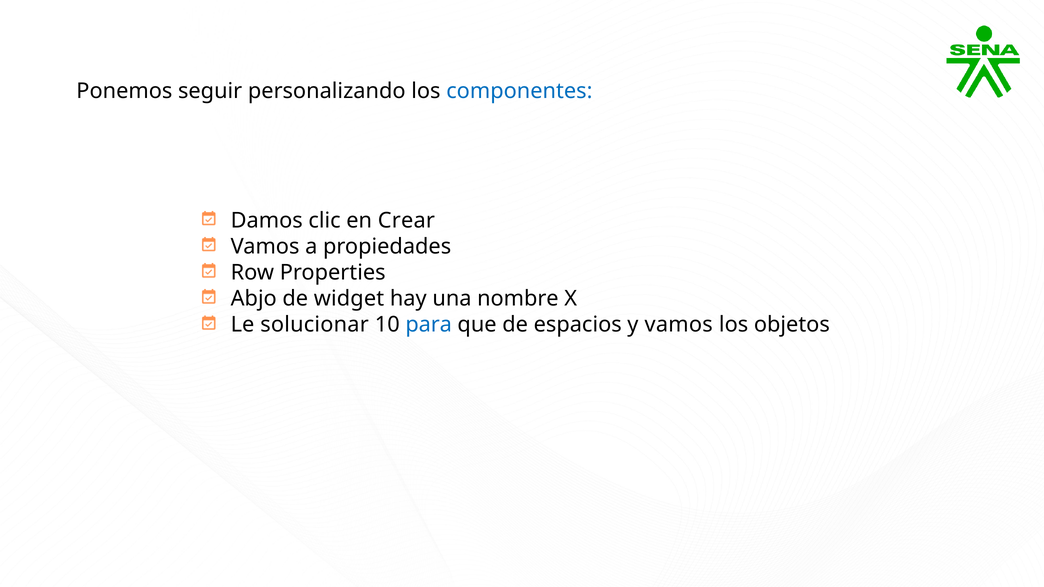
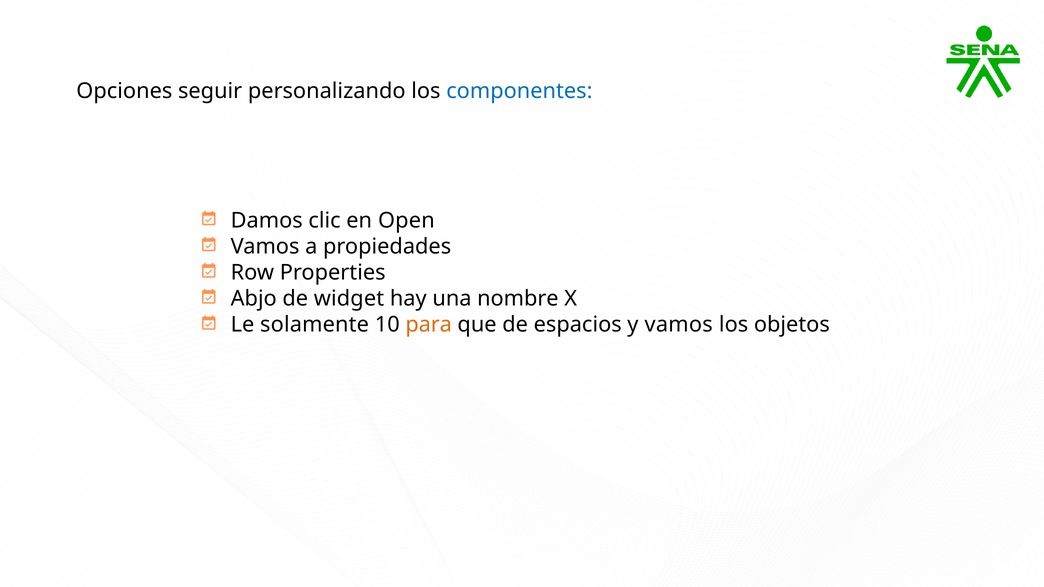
Ponemos: Ponemos -> Opciones
Crear: Crear -> Open
solucionar: solucionar -> solamente
para colour: blue -> orange
